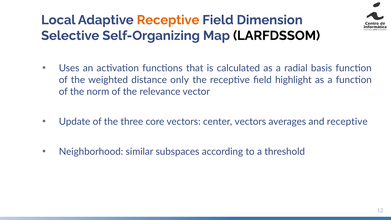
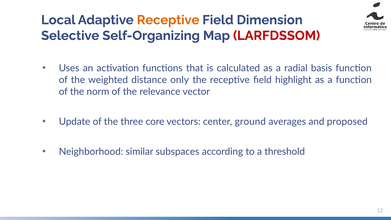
LARFDSSOM colour: black -> red
center vectors: vectors -> ground
and receptive: receptive -> proposed
